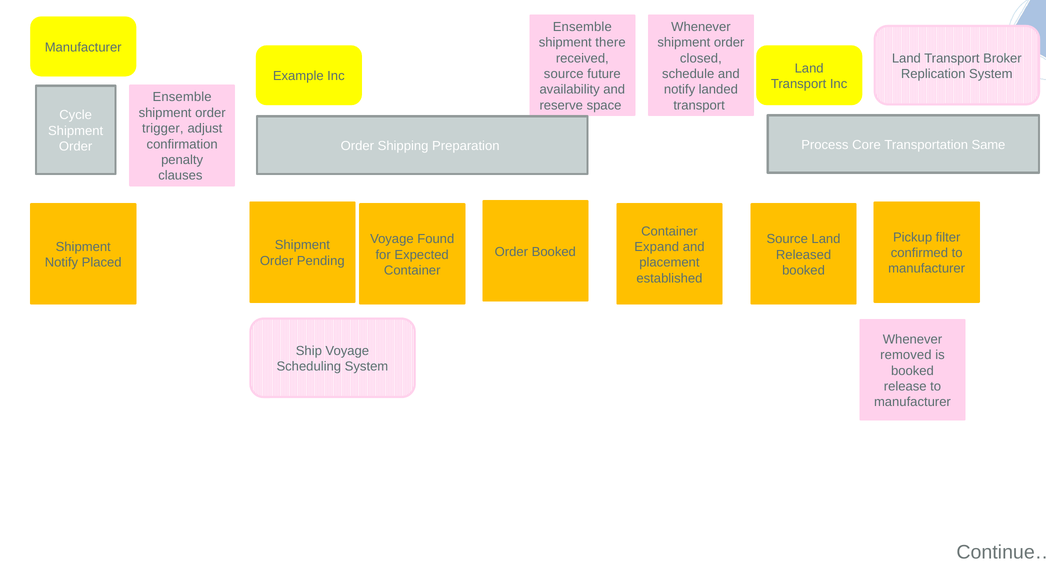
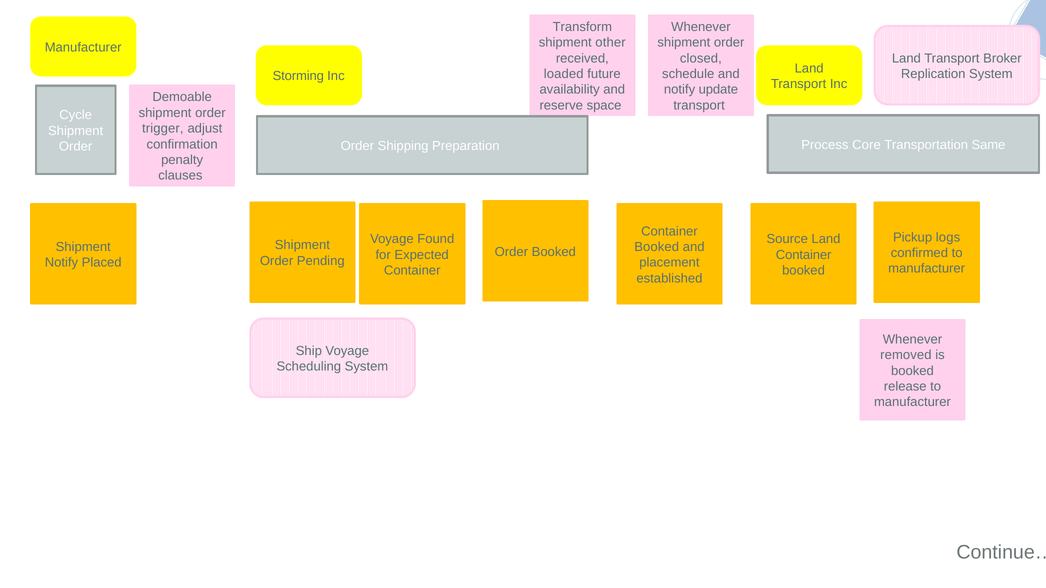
Ensemble at (582, 27): Ensemble -> Transform
there: there -> other
source at (564, 74): source -> loaded
Example: Example -> Storming
landed: landed -> update
Ensemble at (182, 97): Ensemble -> Demoable
filter: filter -> logs
Expand at (657, 247): Expand -> Booked
Released at (804, 255): Released -> Container
